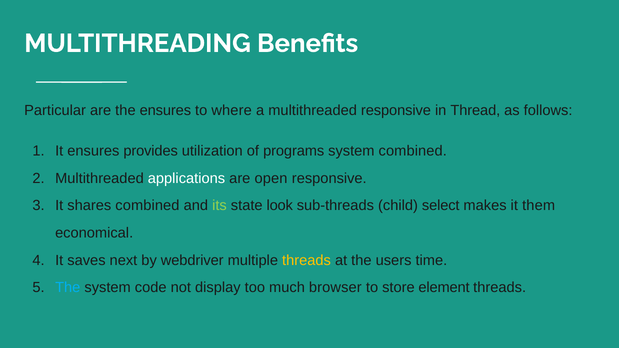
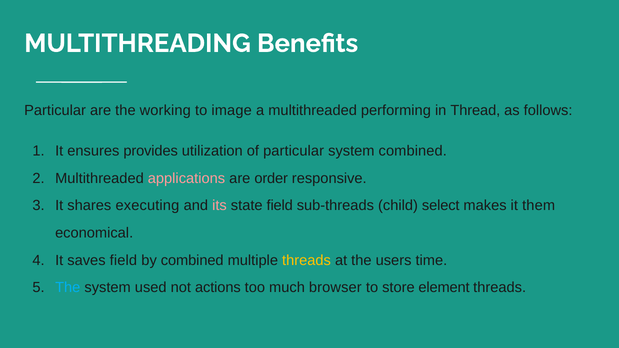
the ensures: ensures -> working
where: where -> image
multithreaded responsive: responsive -> performing
of programs: programs -> particular
applications colour: white -> pink
open: open -> order
shares combined: combined -> executing
its colour: light green -> pink
state look: look -> field
saves next: next -> field
by webdriver: webdriver -> combined
code: code -> used
display: display -> actions
